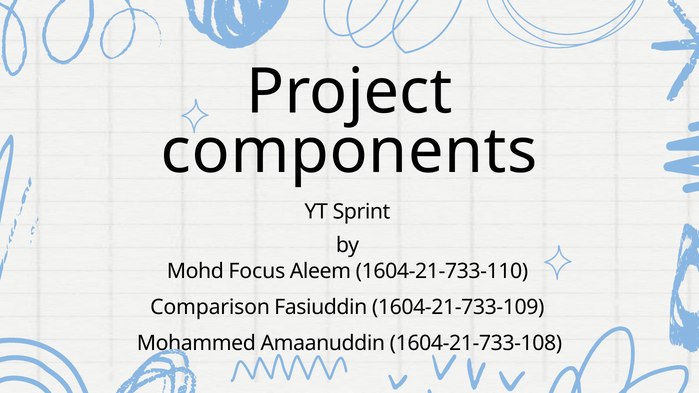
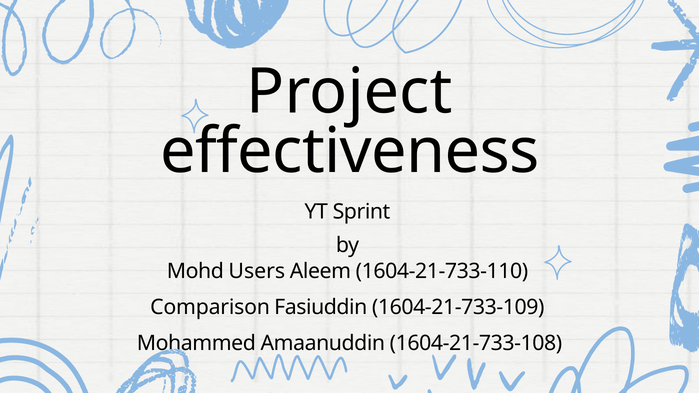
components: components -> effectiveness
Focus: Focus -> Users
